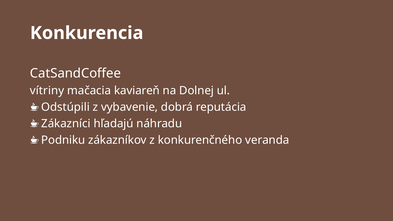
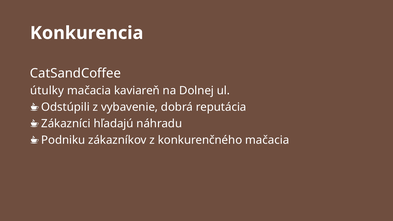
vítriny: vítriny -> útulky
konkurenčného veranda: veranda -> mačacia
